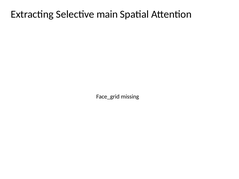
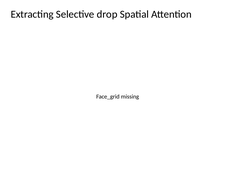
main: main -> drop
